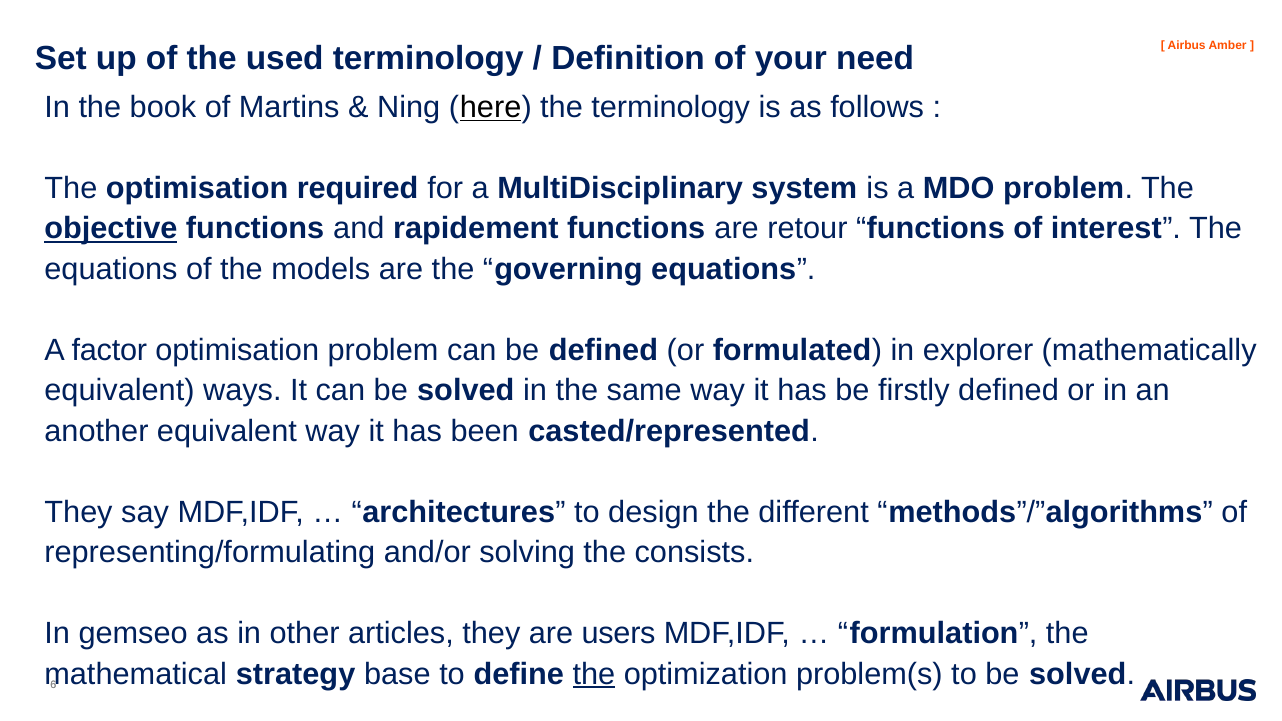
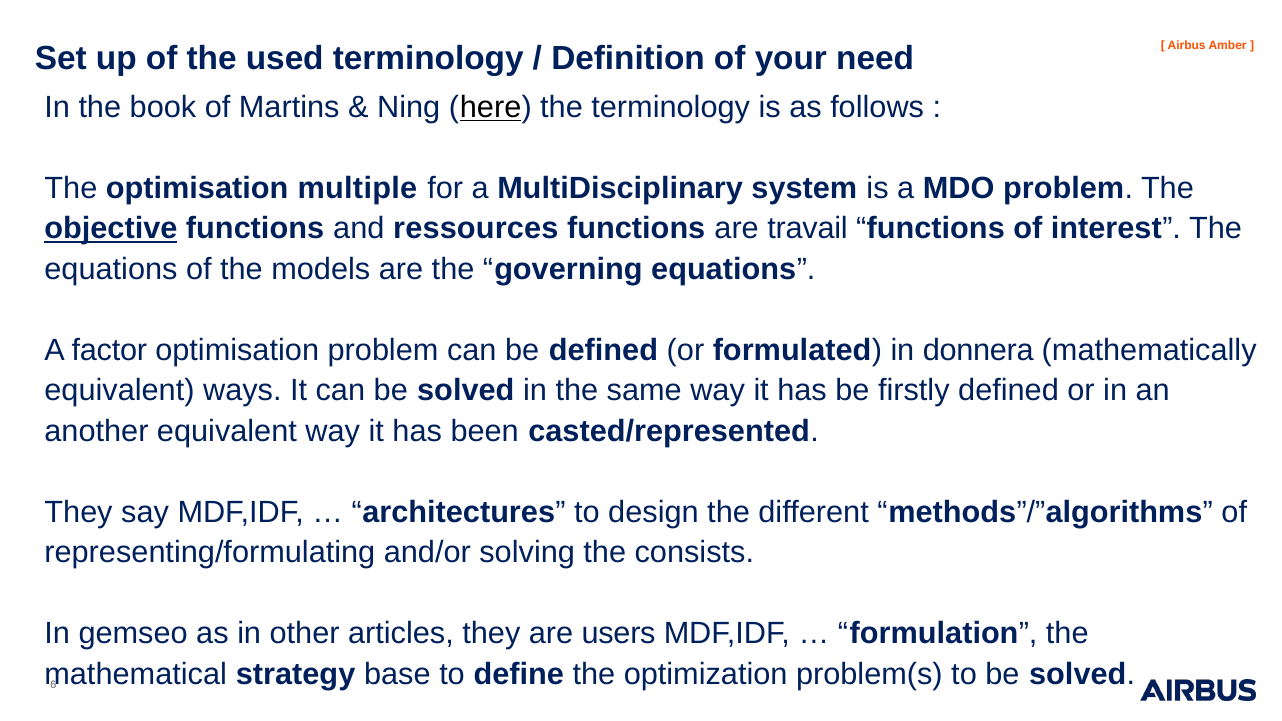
required: required -> multiple
rapidement: rapidement -> ressources
retour: retour -> travail
explorer: explorer -> donnera
the at (594, 674) underline: present -> none
